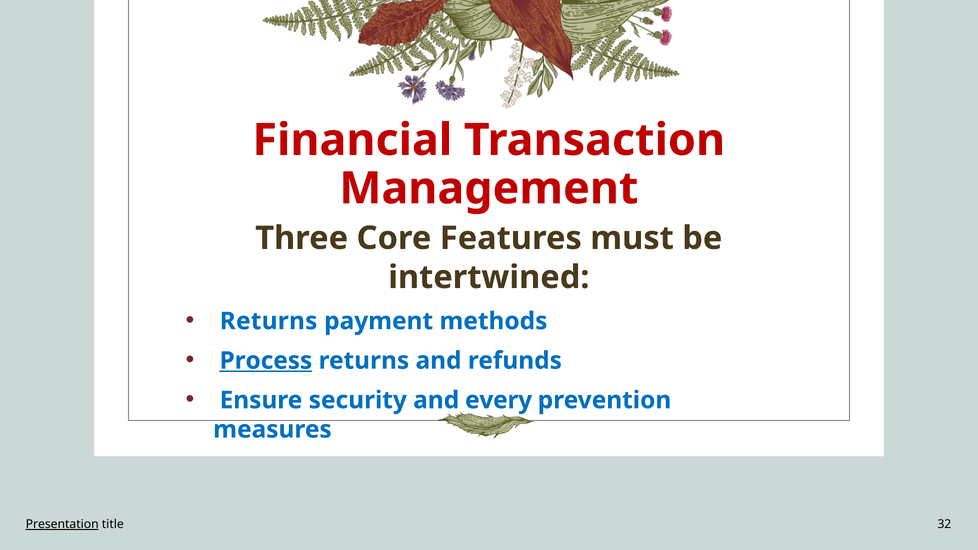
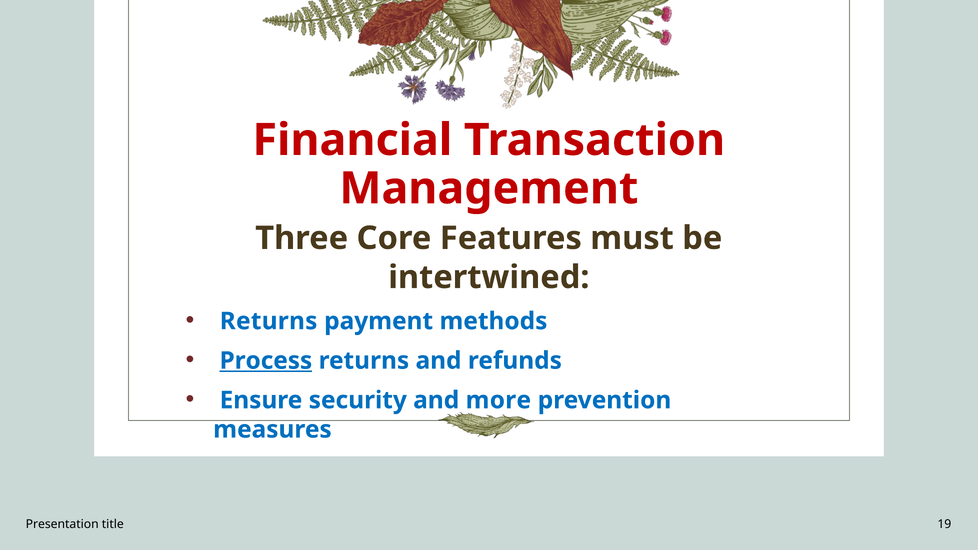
every: every -> more
Presentation underline: present -> none
32: 32 -> 19
